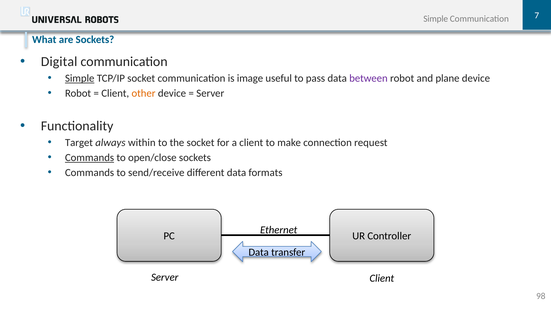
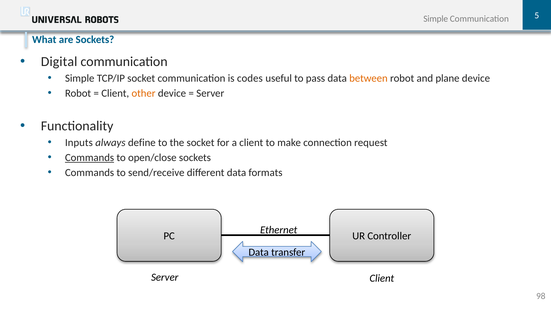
7: 7 -> 5
Simple at (80, 78) underline: present -> none
image: image -> codes
between colour: purple -> orange
Target: Target -> Inputs
within: within -> define
